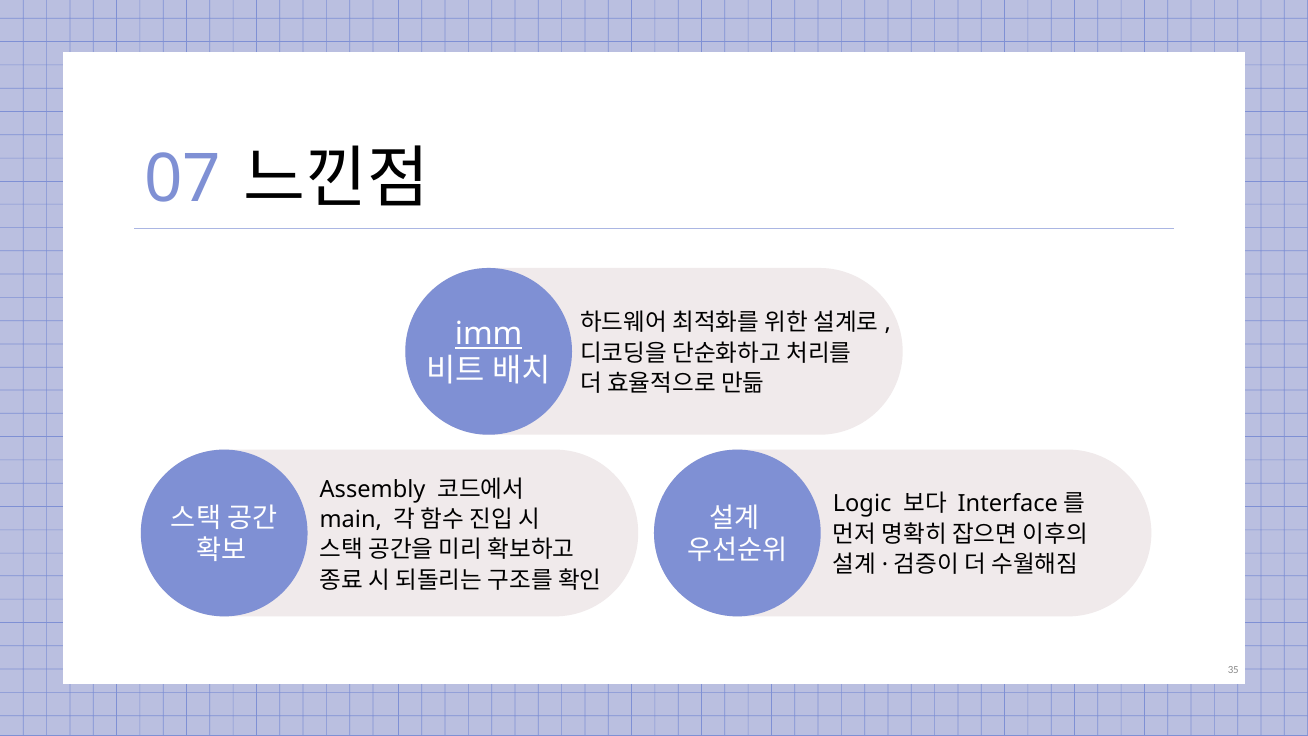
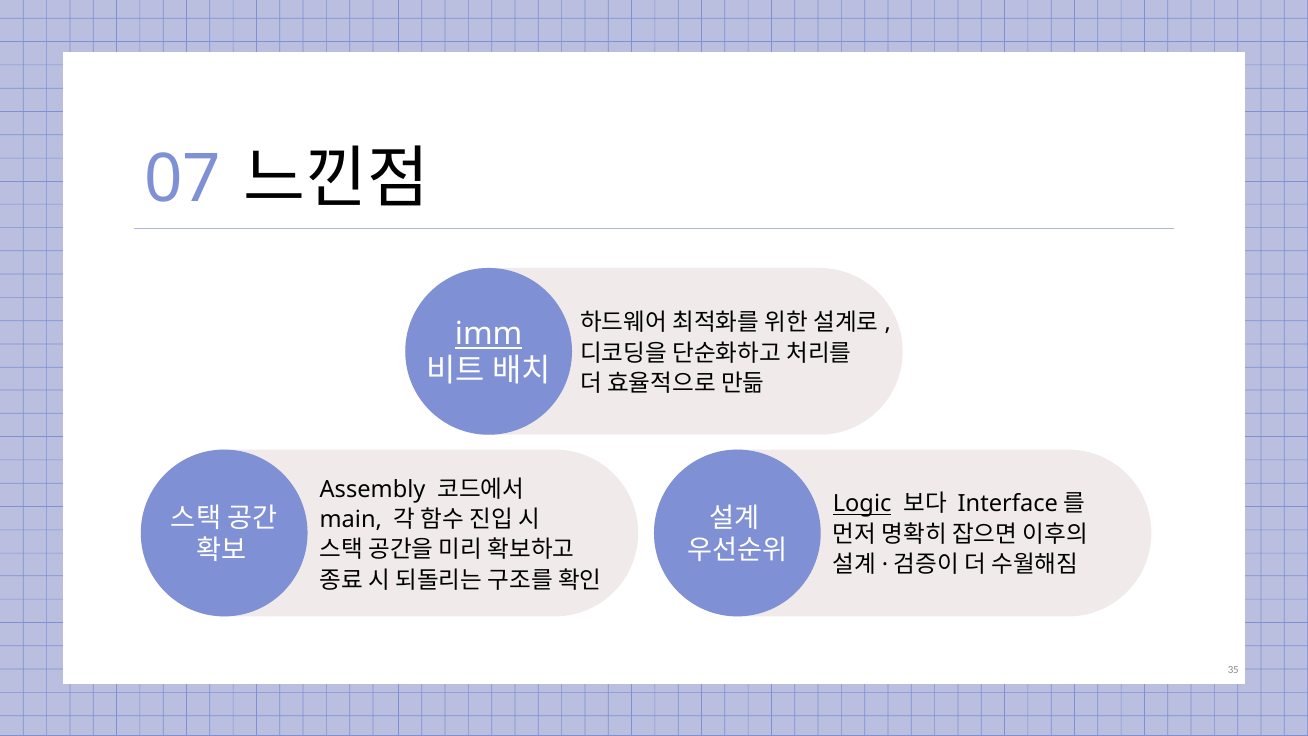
Logic underline: none -> present
